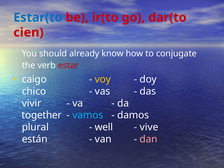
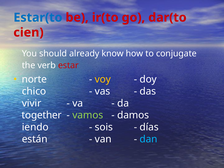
caigo: caigo -> norte
vamos colour: light blue -> light green
plural: plural -> iendo
well: well -> sois
vive: vive -> días
dan colour: pink -> light blue
